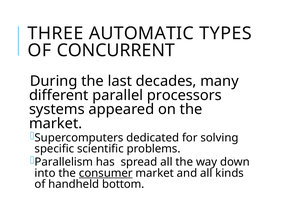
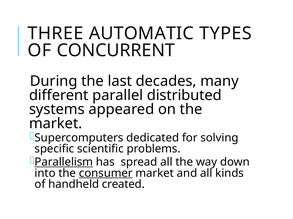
processors: processors -> distributed
Parallelism underline: none -> present
bottom: bottom -> created
